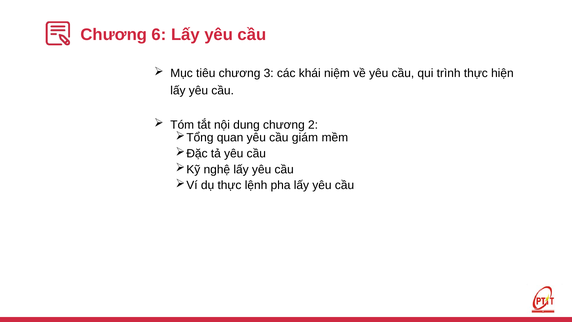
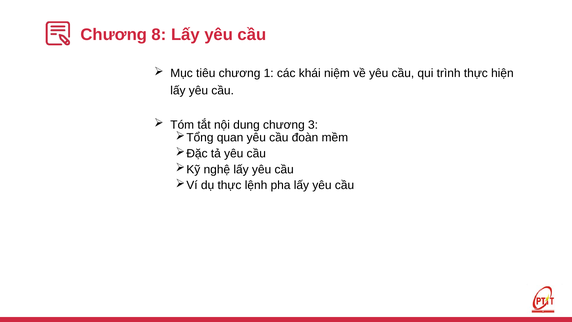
6: 6 -> 8
3: 3 -> 1
2: 2 -> 3
giám: giám -> đoàn
